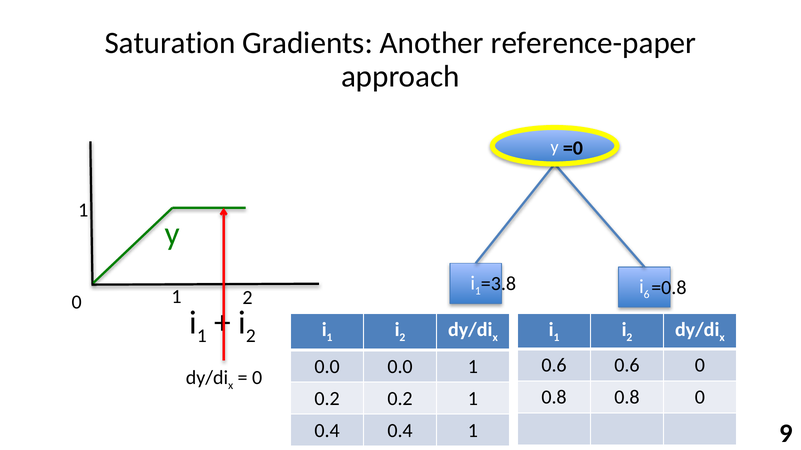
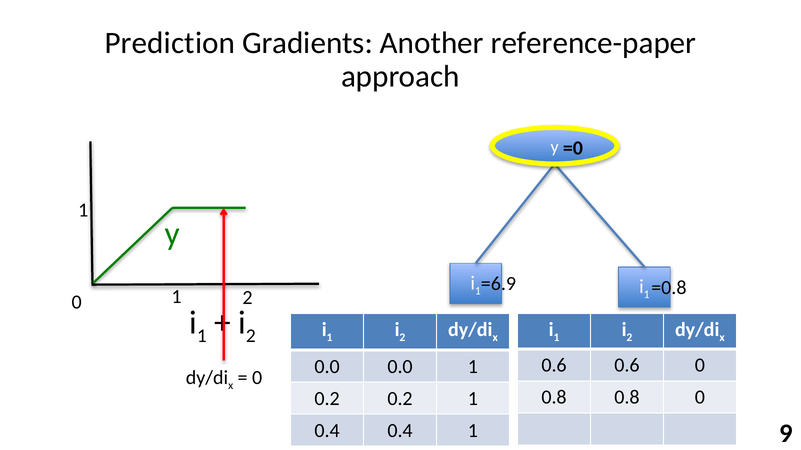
Saturation: Saturation -> Prediction
6 at (647, 295): 6 -> 1
=3.8: =3.8 -> =6.9
